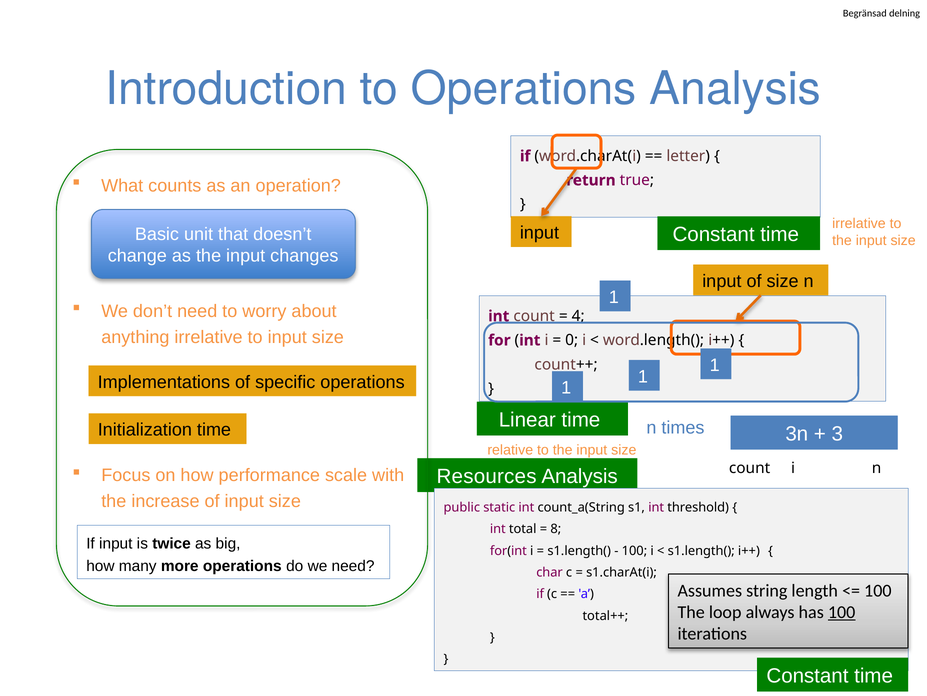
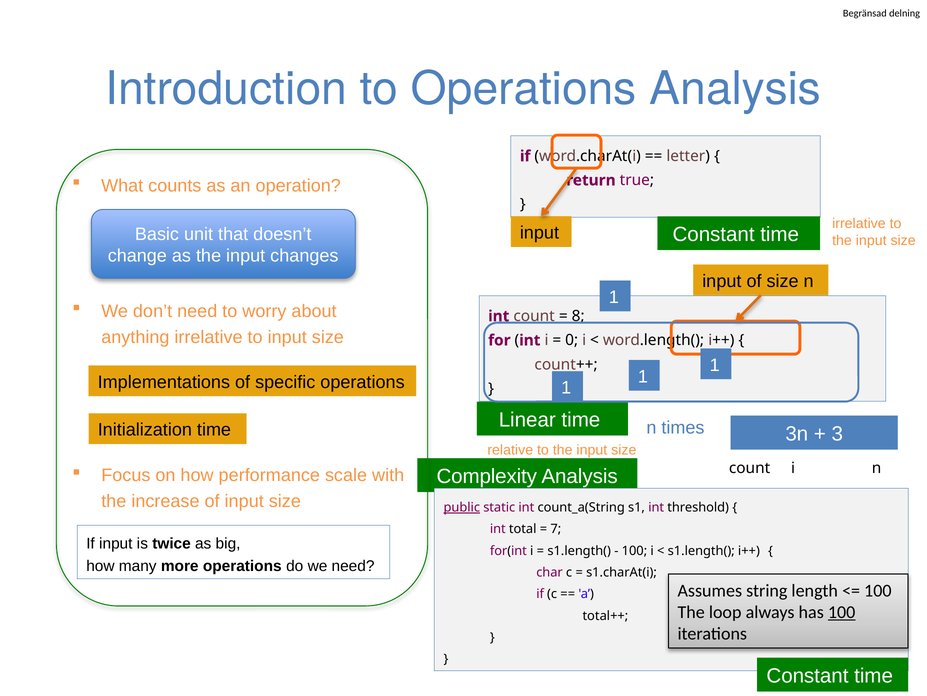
4: 4 -> 8
Resources: Resources -> Complexity
public underline: none -> present
8: 8 -> 7
